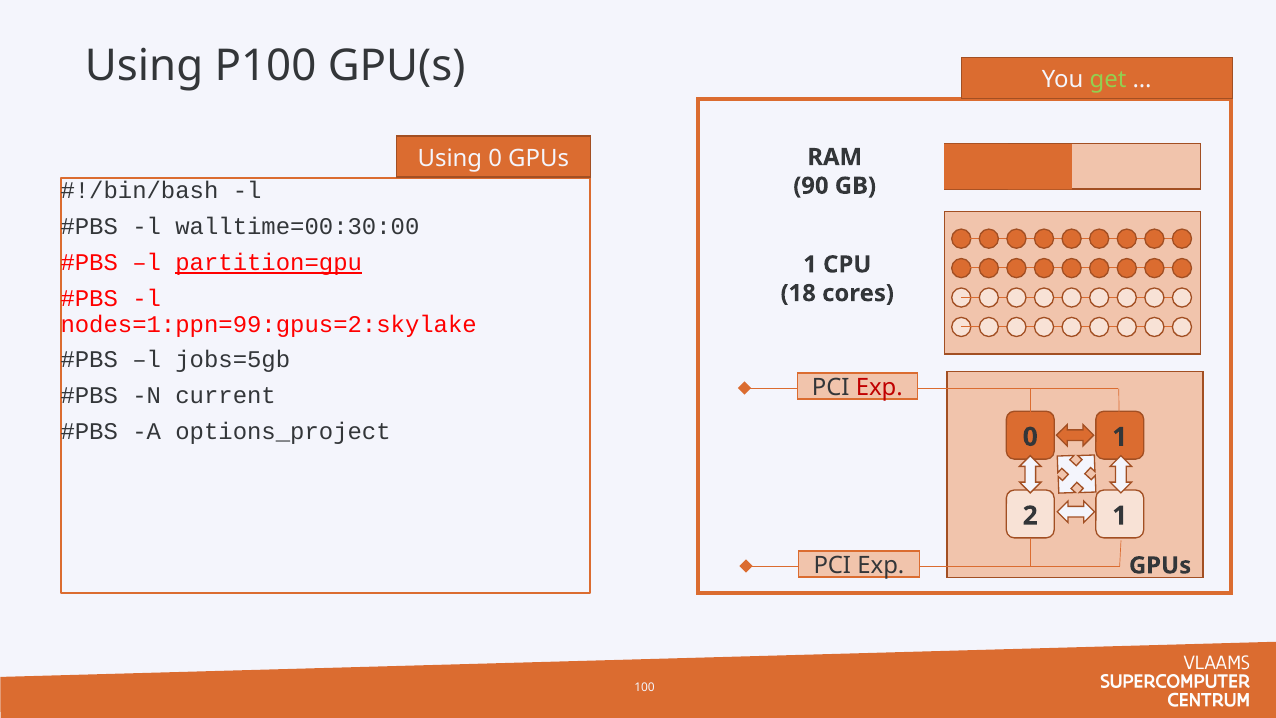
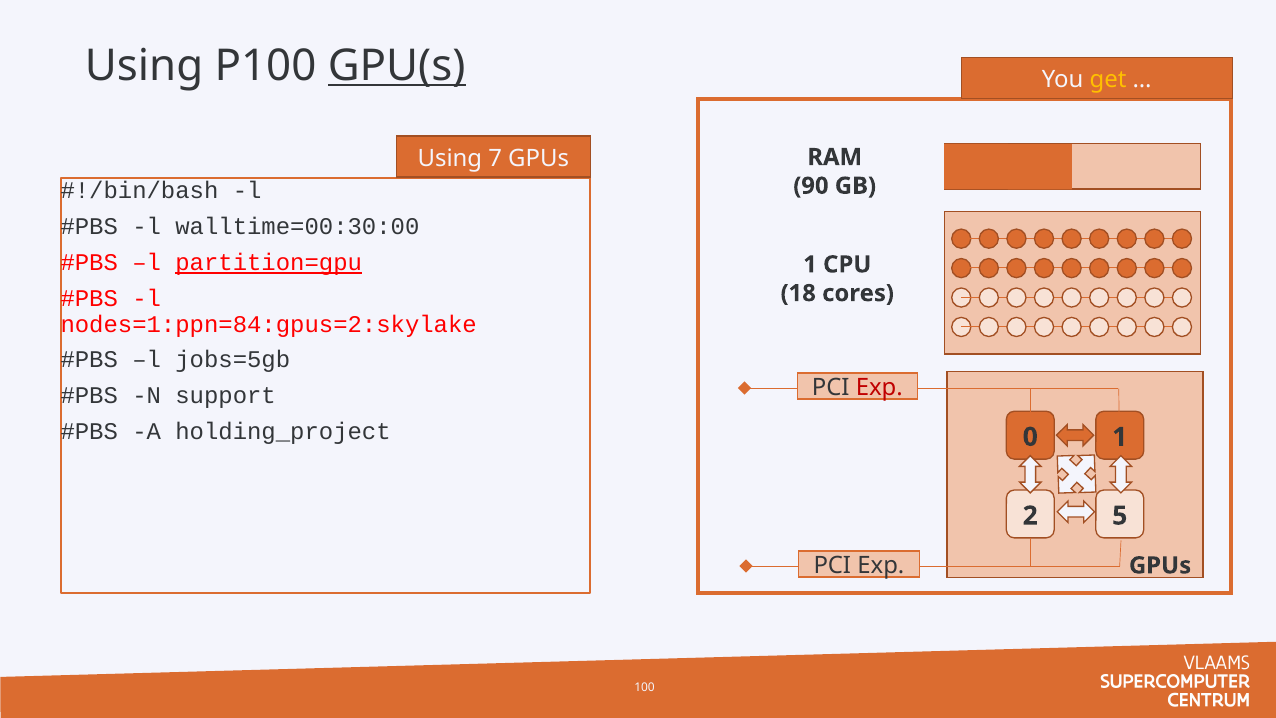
GPU(s underline: none -> present
get colour: light green -> yellow
Using 0: 0 -> 7
nodes=1:ppn=99:gpus=2:skylake: nodes=1:ppn=99:gpus=2:skylake -> nodes=1:ppn=84:gpus=2:skylake
current: current -> support
options_project: options_project -> holding_project
2 1: 1 -> 5
